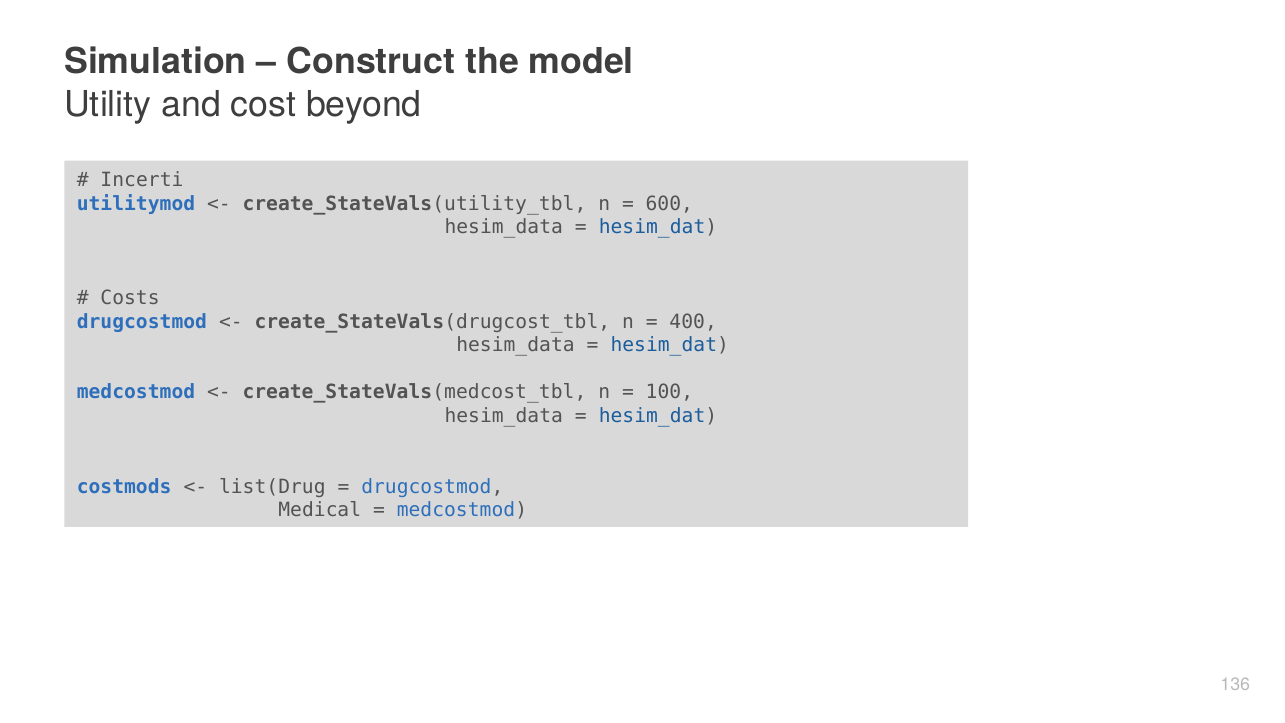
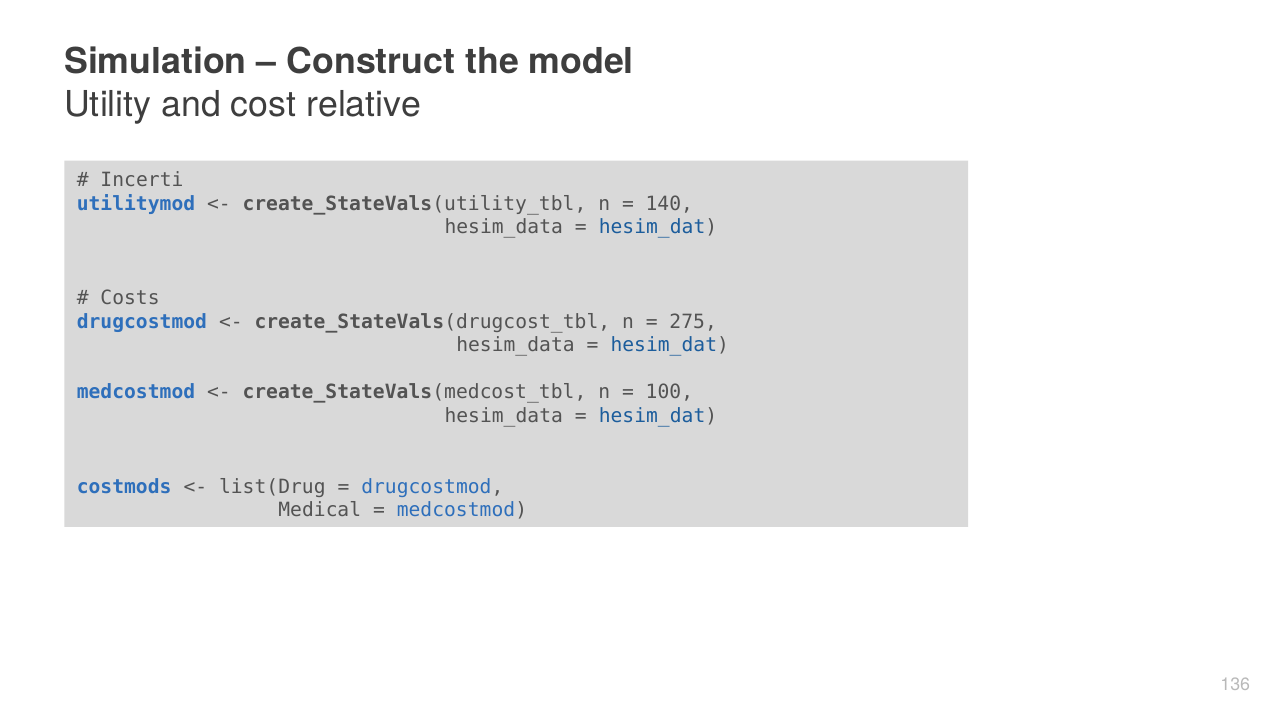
beyond: beyond -> relative
600: 600 -> 140
400: 400 -> 275
